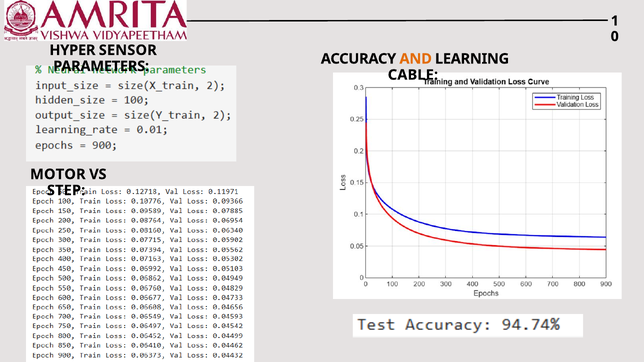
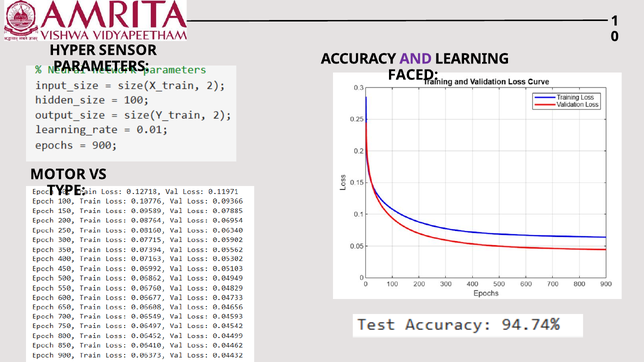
AND colour: orange -> purple
CABLE: CABLE -> FACED
STEP: STEP -> TYPE
